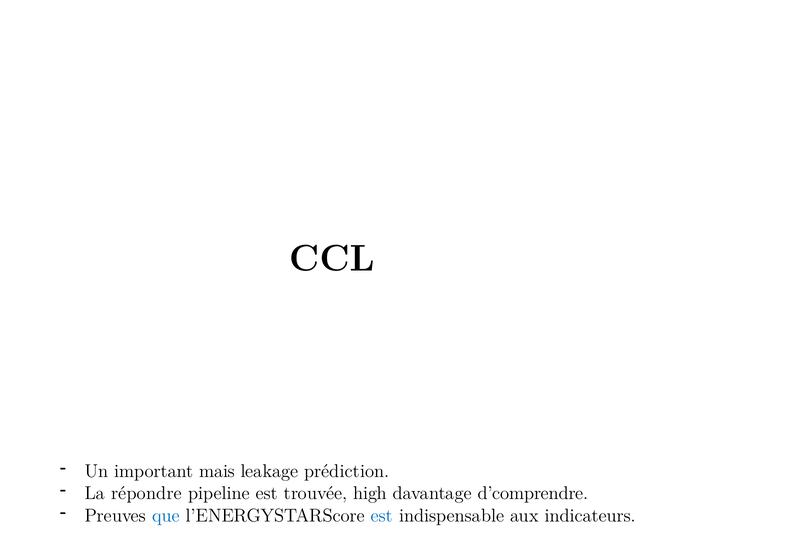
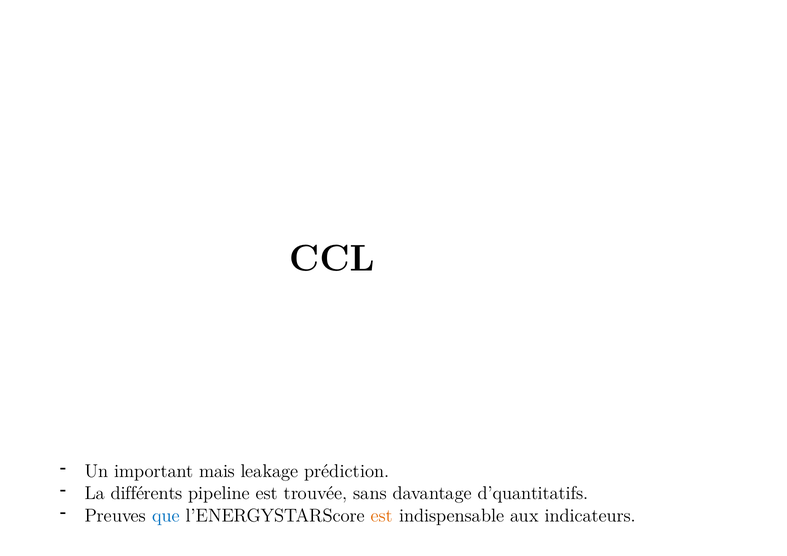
répondre: répondre -> différents
high: high -> sans
d’comprendre: d’comprendre -> d’quantitatifs
est at (382, 516) colour: blue -> orange
